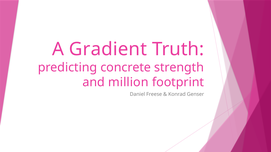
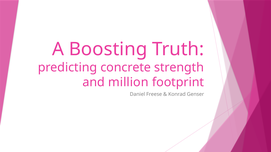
Gradient: Gradient -> Boosting
